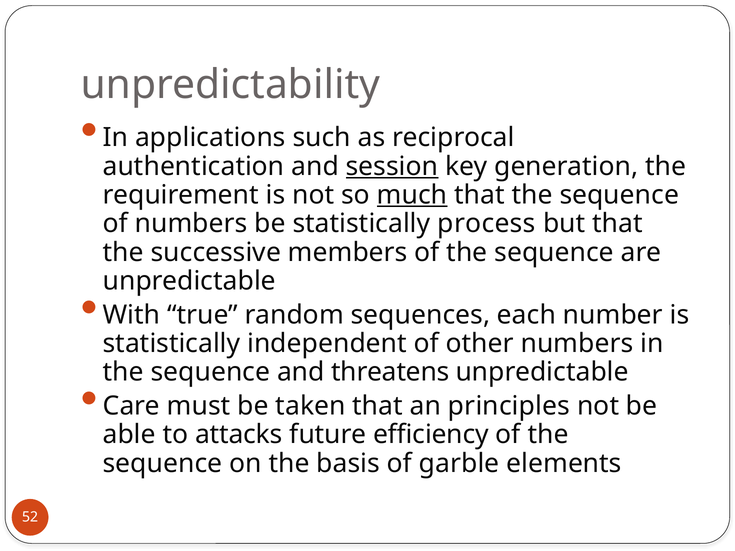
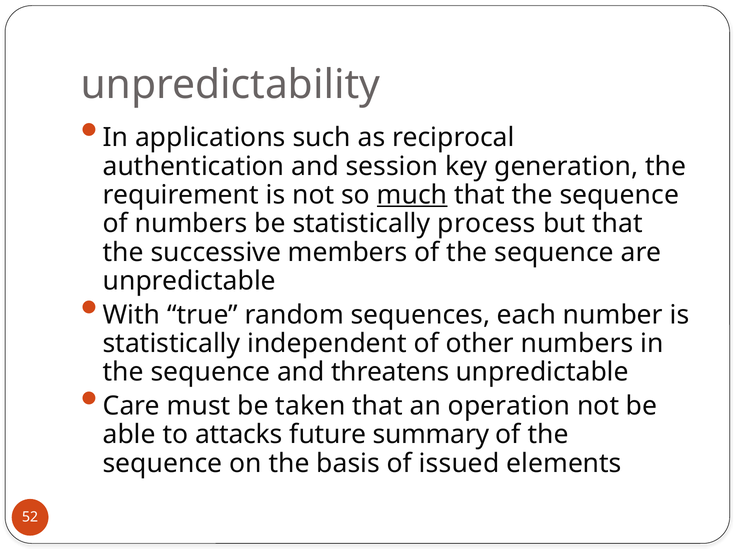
session underline: present -> none
principles: principles -> operation
efficiency: efficiency -> summary
garble: garble -> issued
